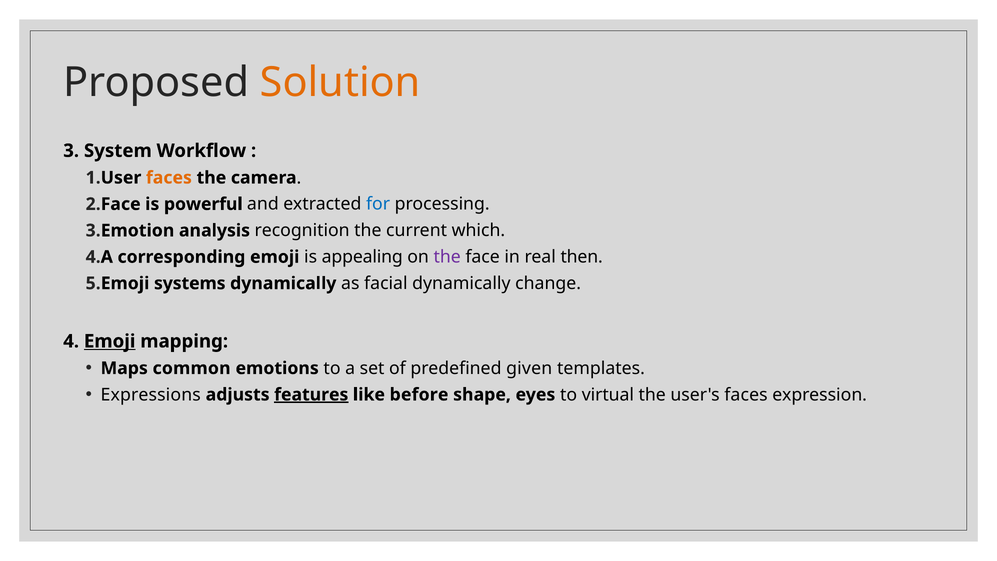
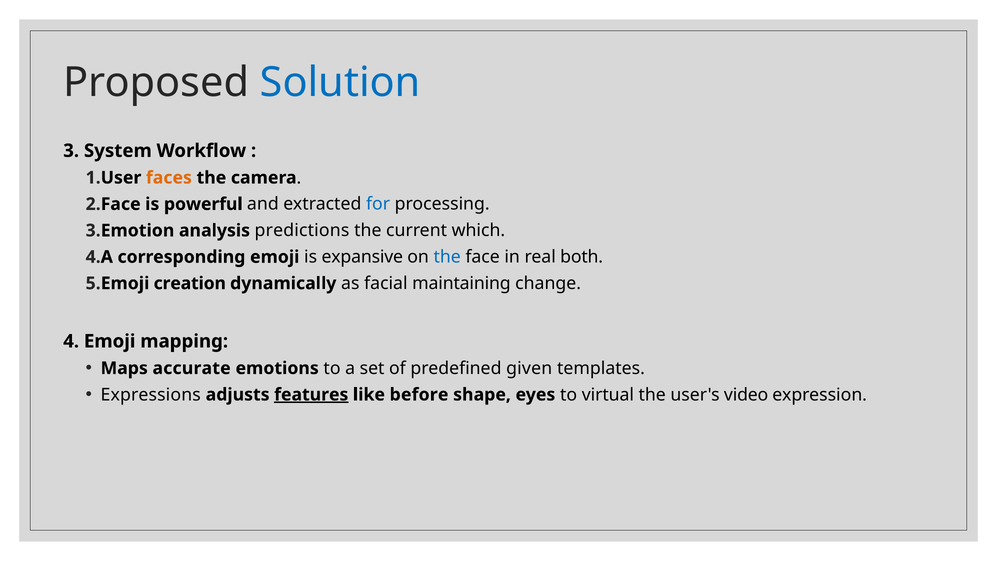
Solution colour: orange -> blue
recognition: recognition -> predictions
appealing: appealing -> expansive
the at (447, 257) colour: purple -> blue
then: then -> both
systems: systems -> creation
facial dynamically: dynamically -> maintaining
Emoji at (110, 341) underline: present -> none
common: common -> accurate
user's faces: faces -> video
